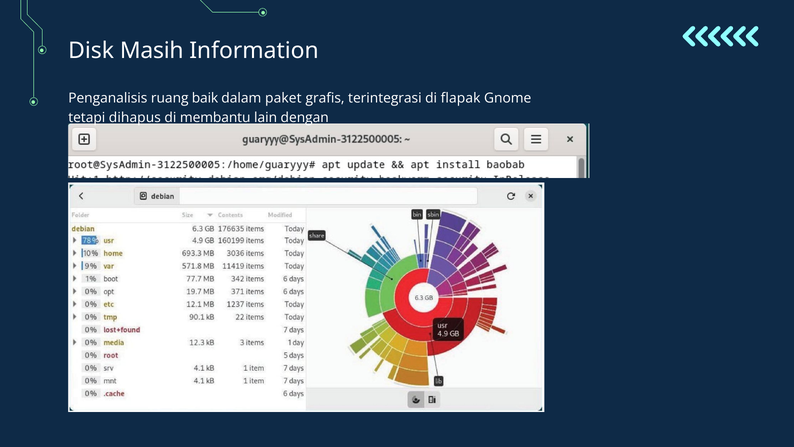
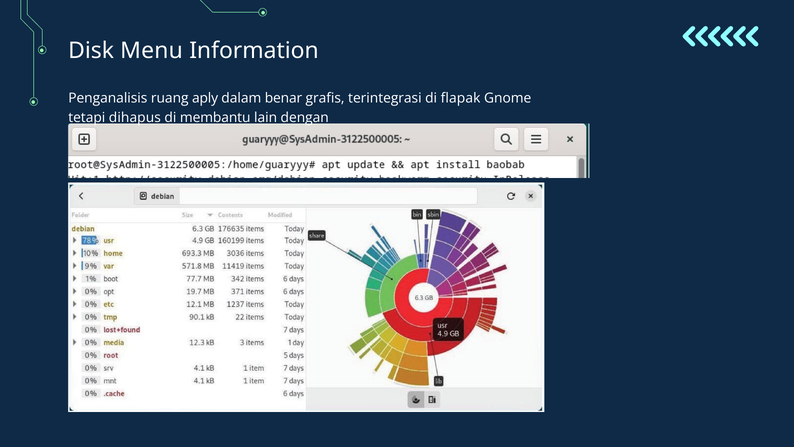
Masih: Masih -> Menu
baik: baik -> aply
paket: paket -> benar
